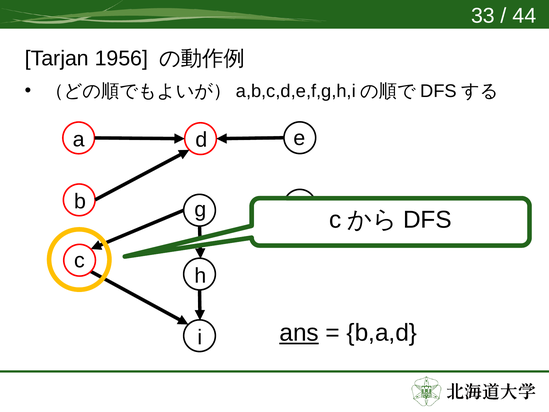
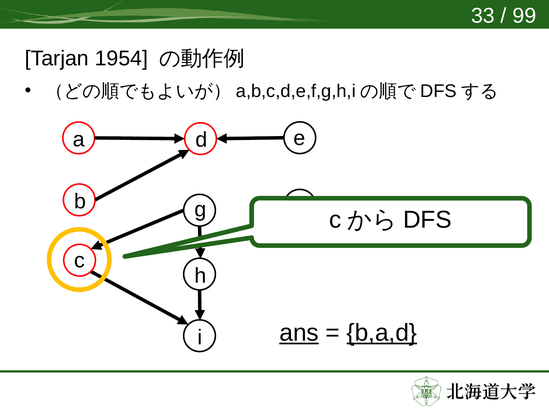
44: 44 -> 99
1956: 1956 -> 1954
b,a,d underline: none -> present
